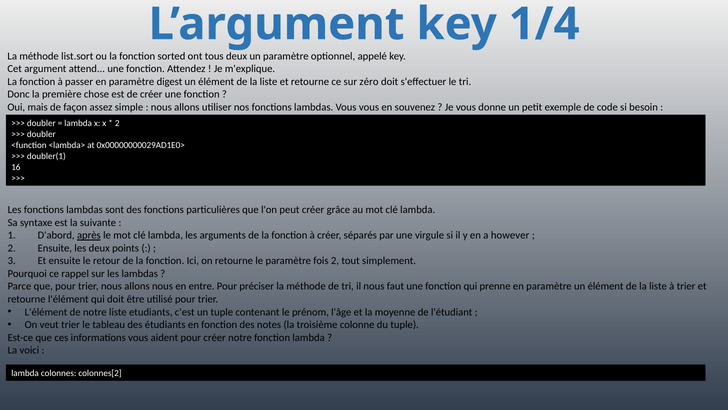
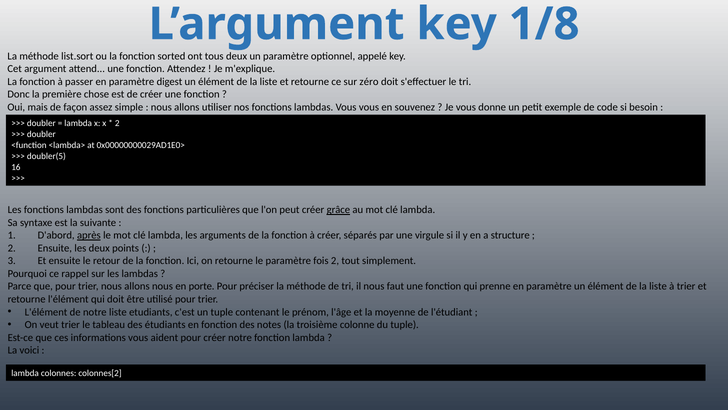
1/4: 1/4 -> 1/8
doubler(1: doubler(1 -> doubler(5
grâce underline: none -> present
however: however -> structure
entre: entre -> porte
